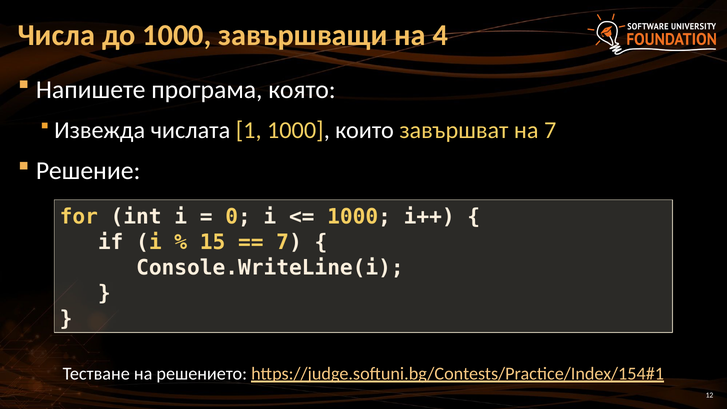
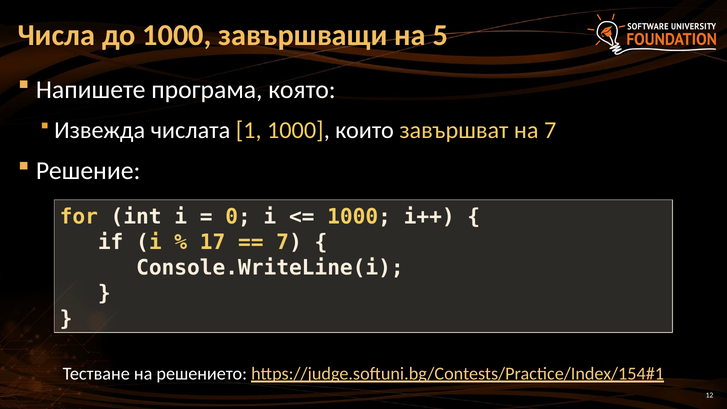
4: 4 -> 5
15: 15 -> 17
